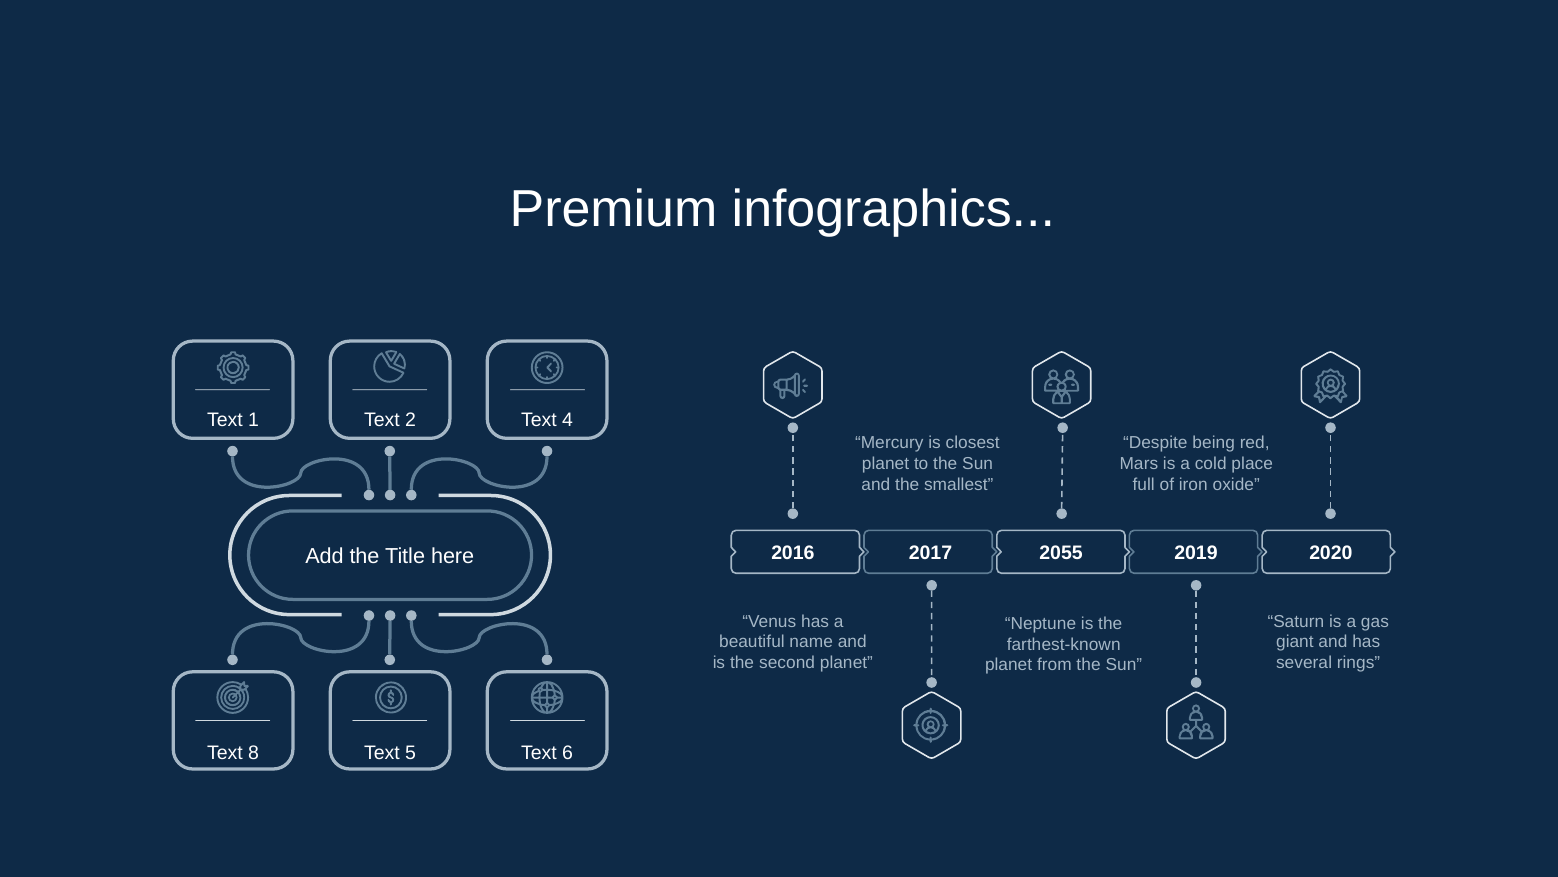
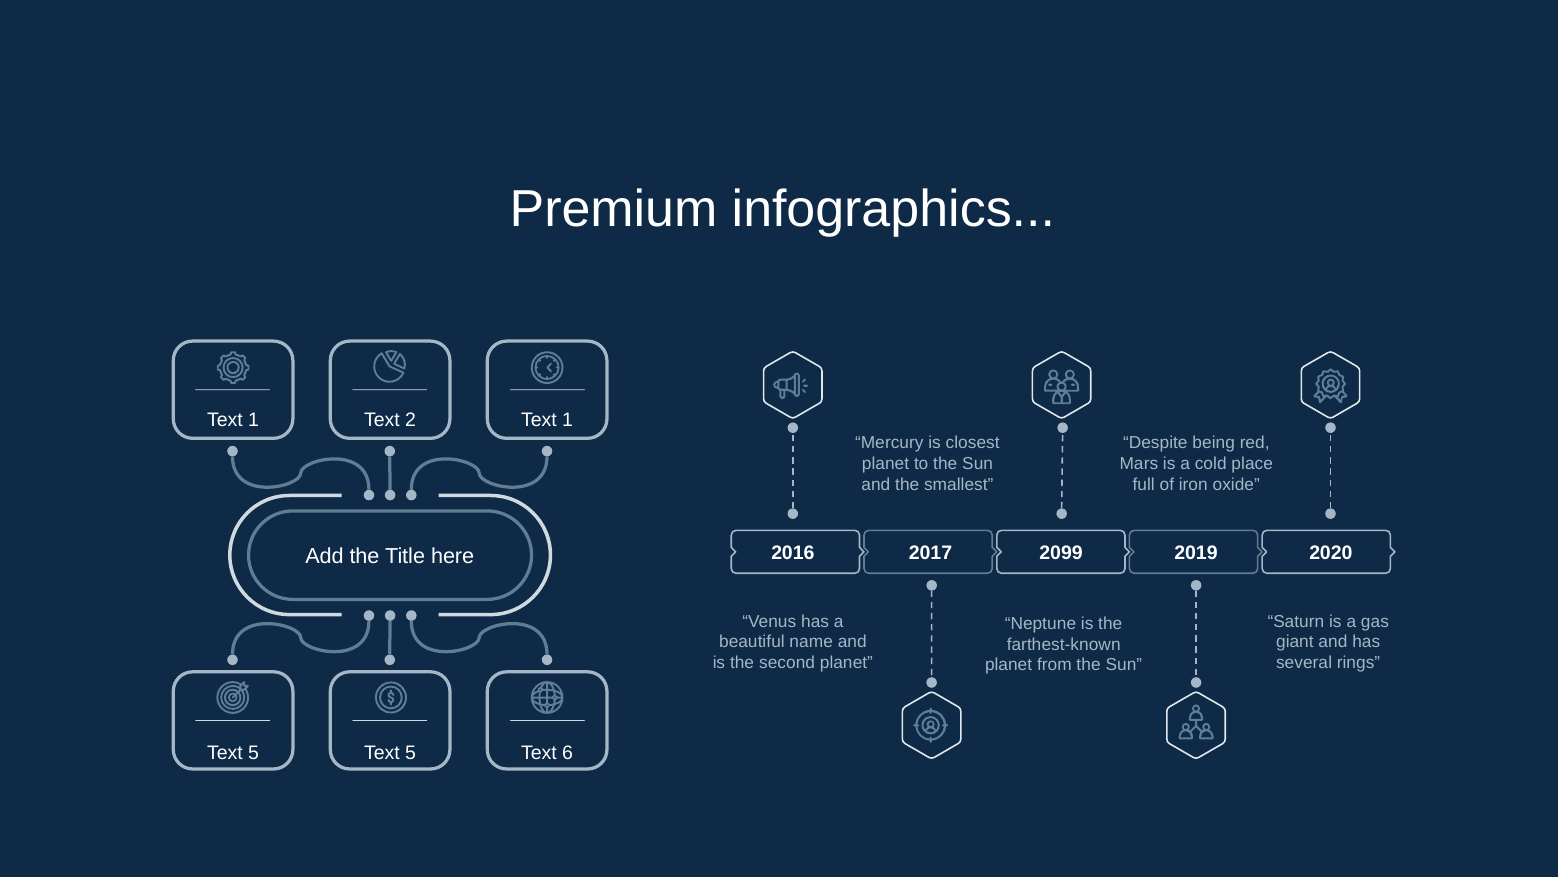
2 Text 4: 4 -> 1
2055: 2055 -> 2099
8 at (254, 752): 8 -> 5
